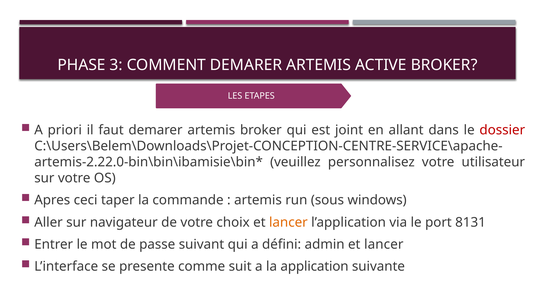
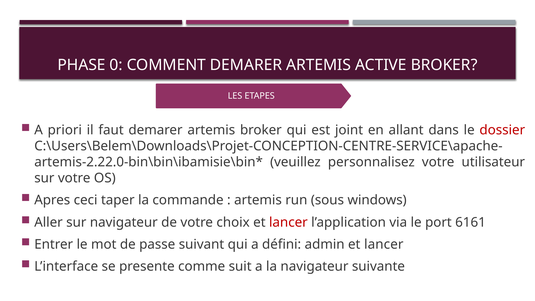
3: 3 -> 0
lancer at (288, 222) colour: orange -> red
8131: 8131 -> 6161
la application: application -> navigateur
